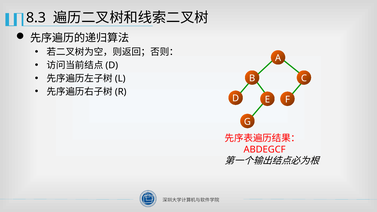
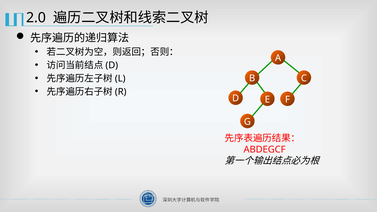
8.3: 8.3 -> 2.0
